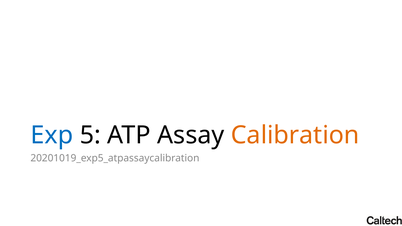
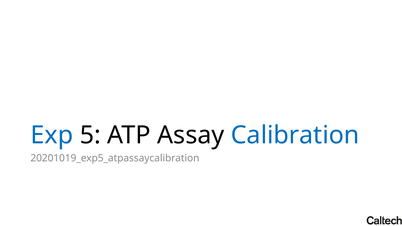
Calibration colour: orange -> blue
